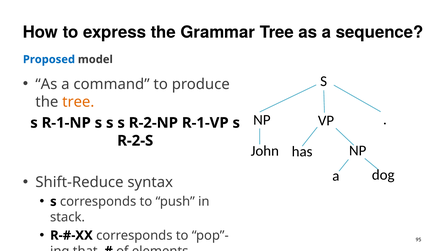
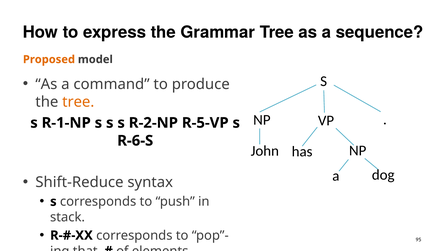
Proposed colour: blue -> orange
R-1-VP: R-1-VP -> R-5-VP
R-2-S: R-2-S -> R-6-S
